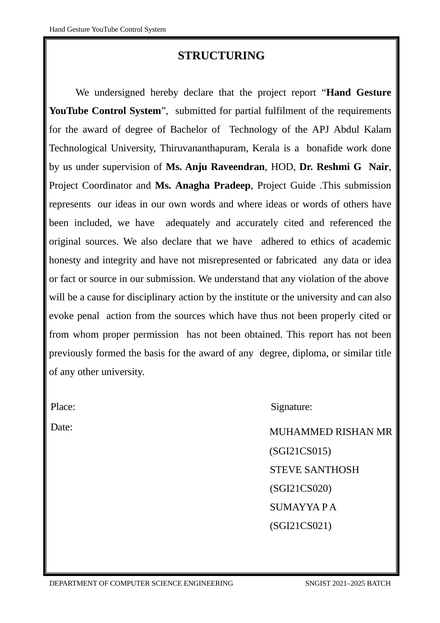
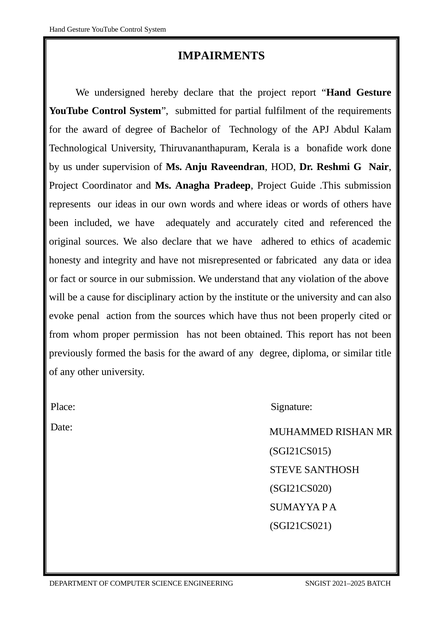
STRUCTURING: STRUCTURING -> IMPAIRMENTS
